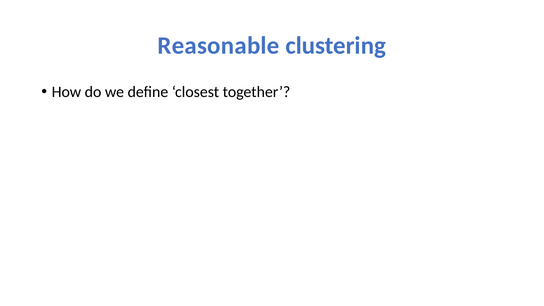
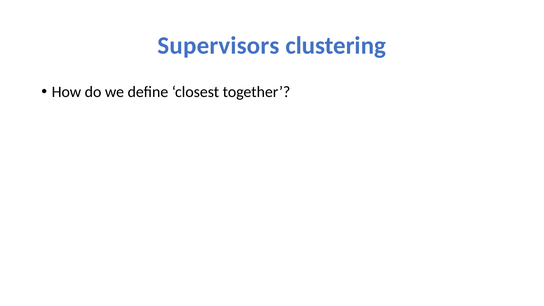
Reasonable: Reasonable -> Supervisors
